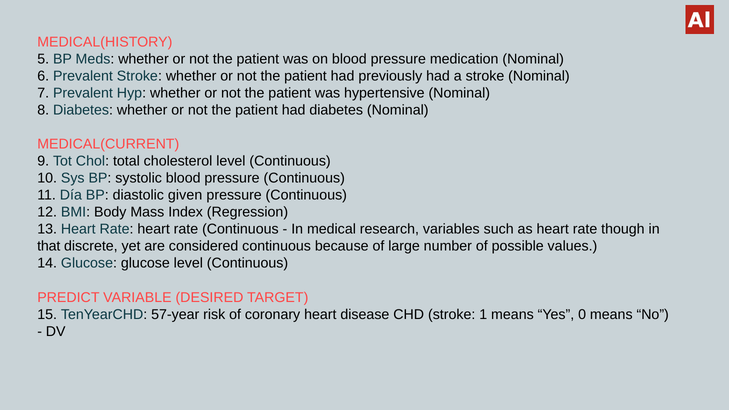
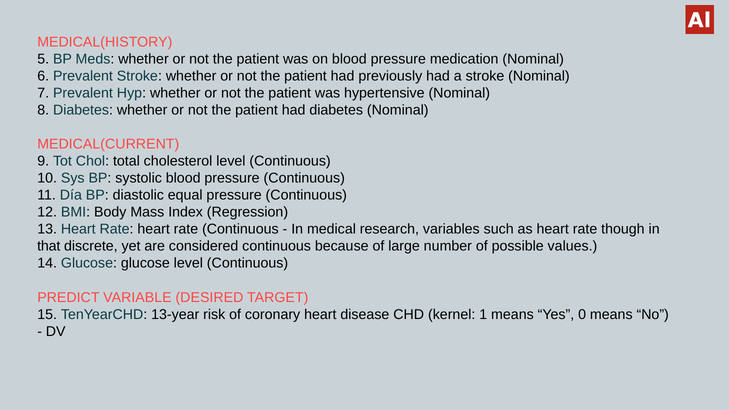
given: given -> equal
57-year: 57-year -> 13-year
CHD stroke: stroke -> kernel
